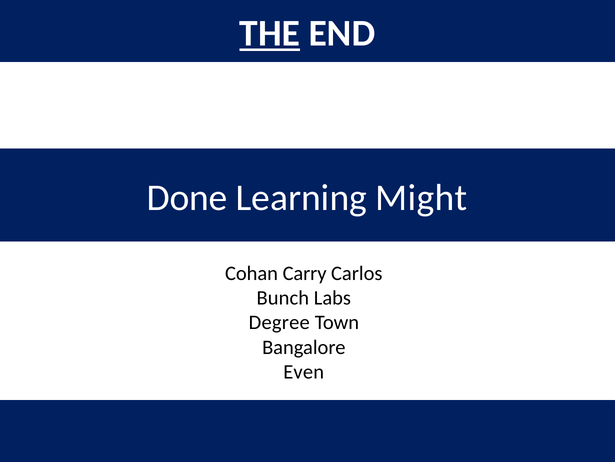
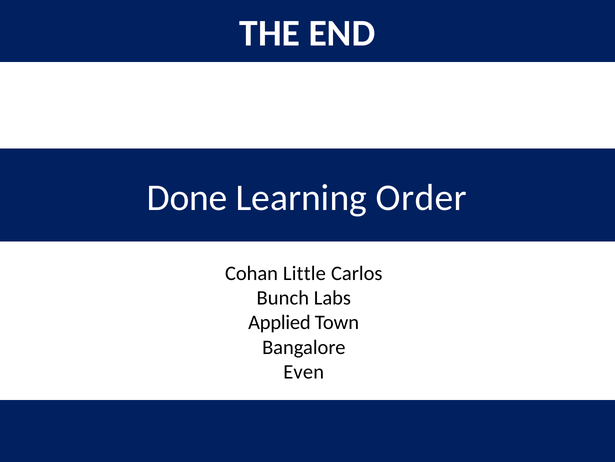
THE underline: present -> none
Might: Might -> Order
Carry: Carry -> Little
Degree: Degree -> Applied
